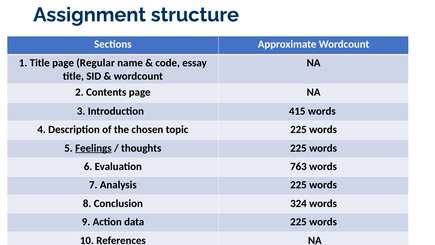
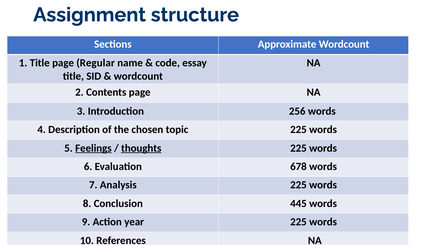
415: 415 -> 256
thoughts underline: none -> present
763: 763 -> 678
324: 324 -> 445
data: data -> year
